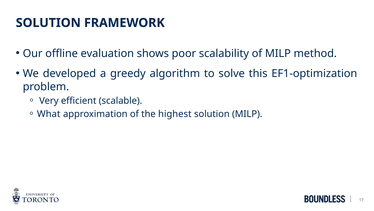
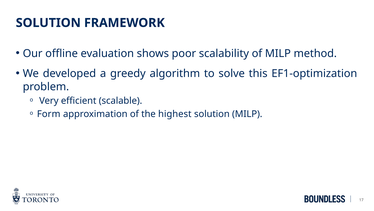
What: What -> Form
